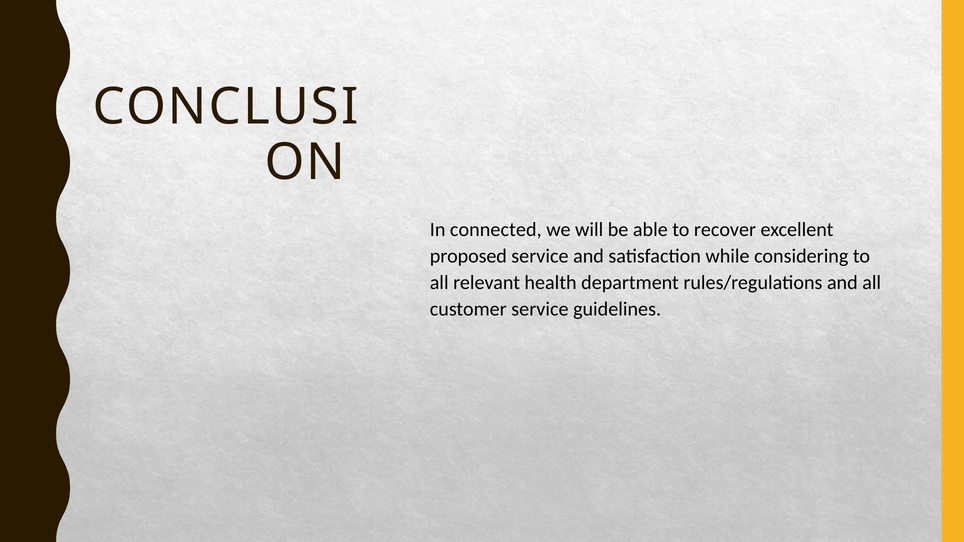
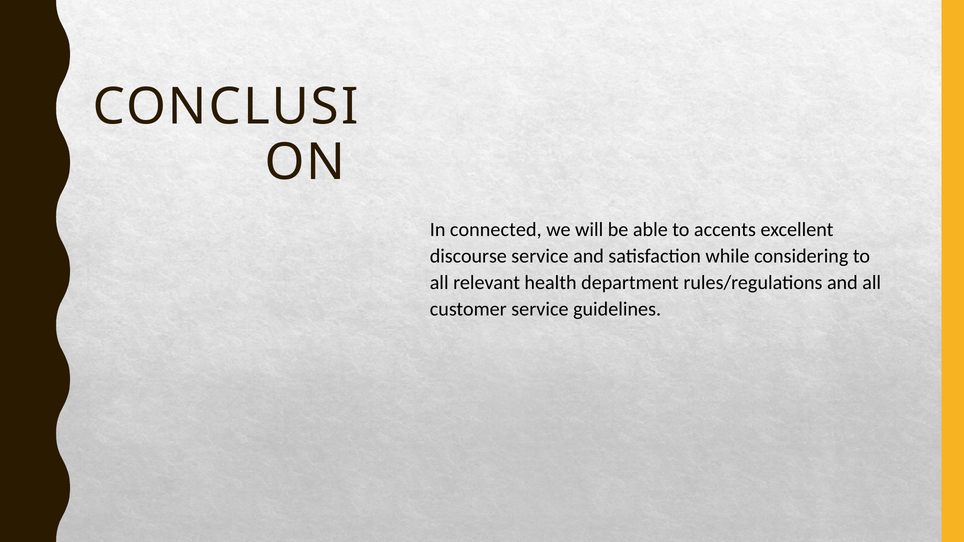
recover: recover -> accents
proposed: proposed -> discourse
